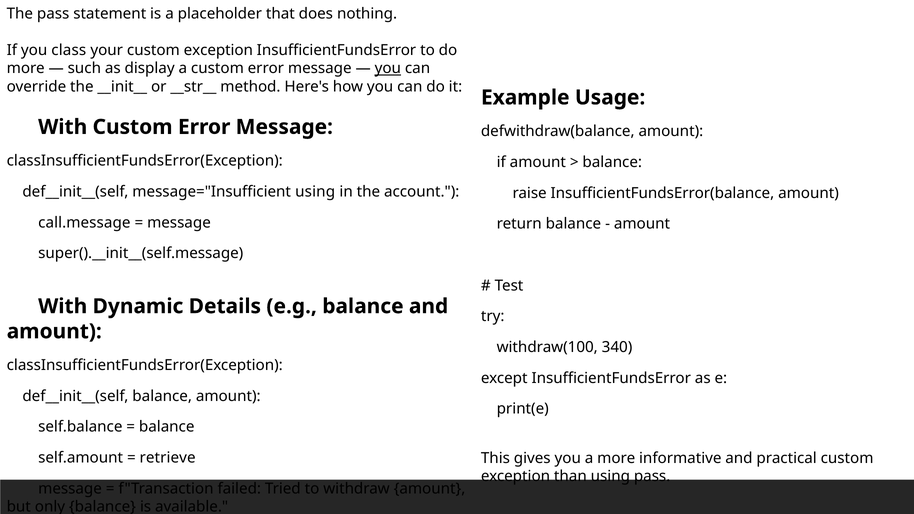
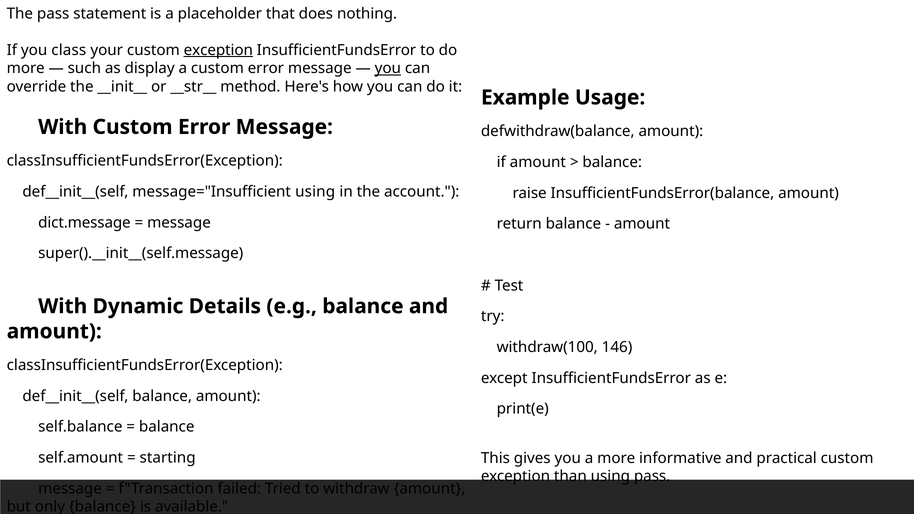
exception at (218, 50) underline: none -> present
call.message: call.message -> dict.message
340: 340 -> 146
retrieve: retrieve -> starting
